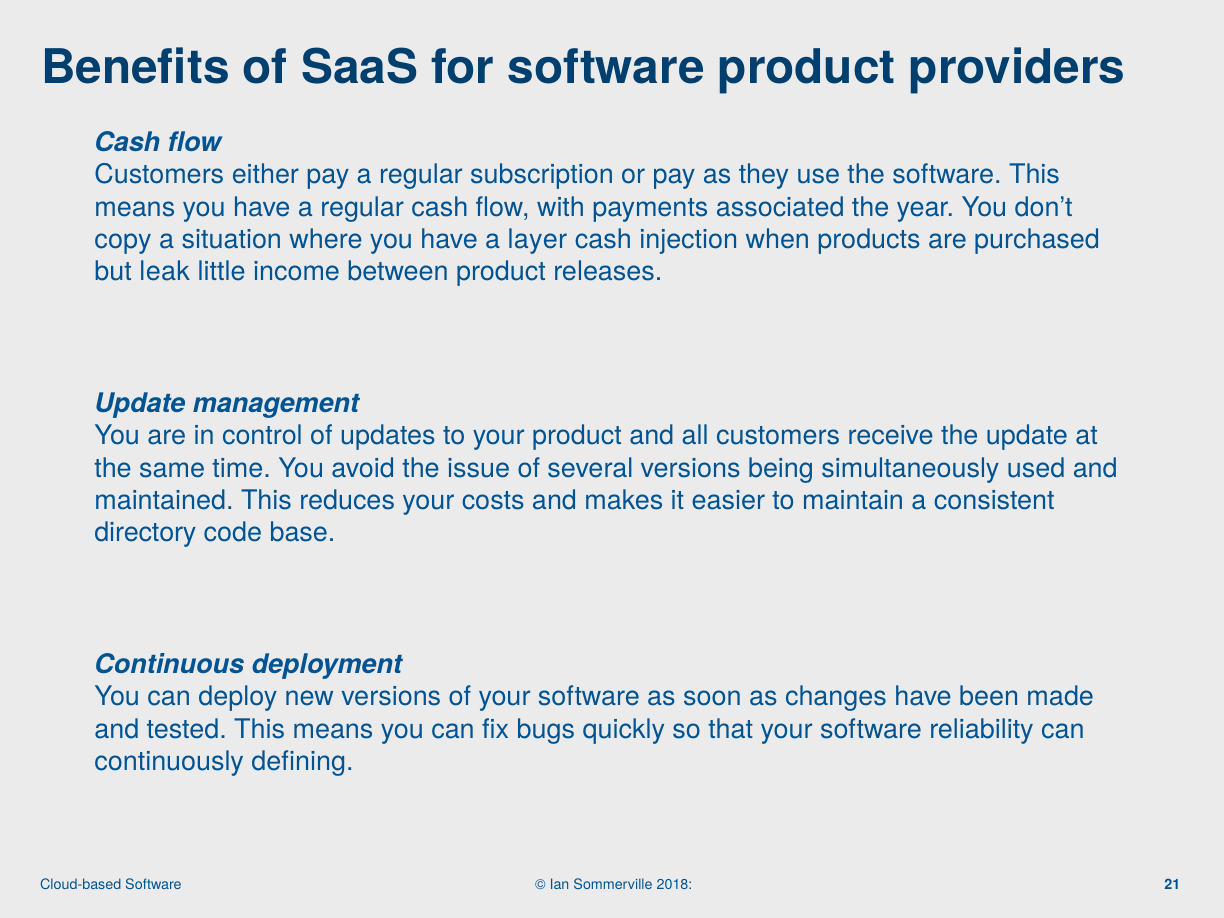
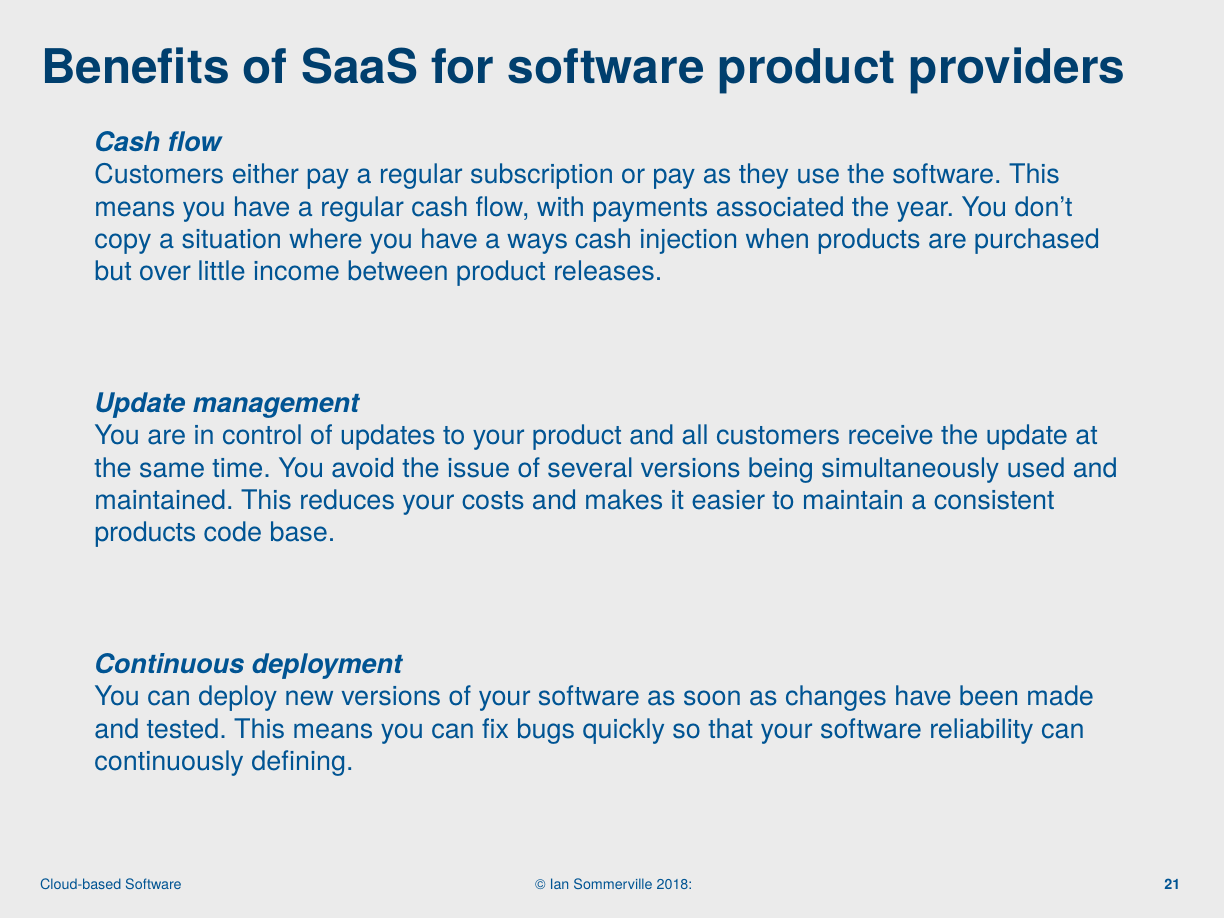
layer: layer -> ways
leak: leak -> over
directory at (145, 533): directory -> products
